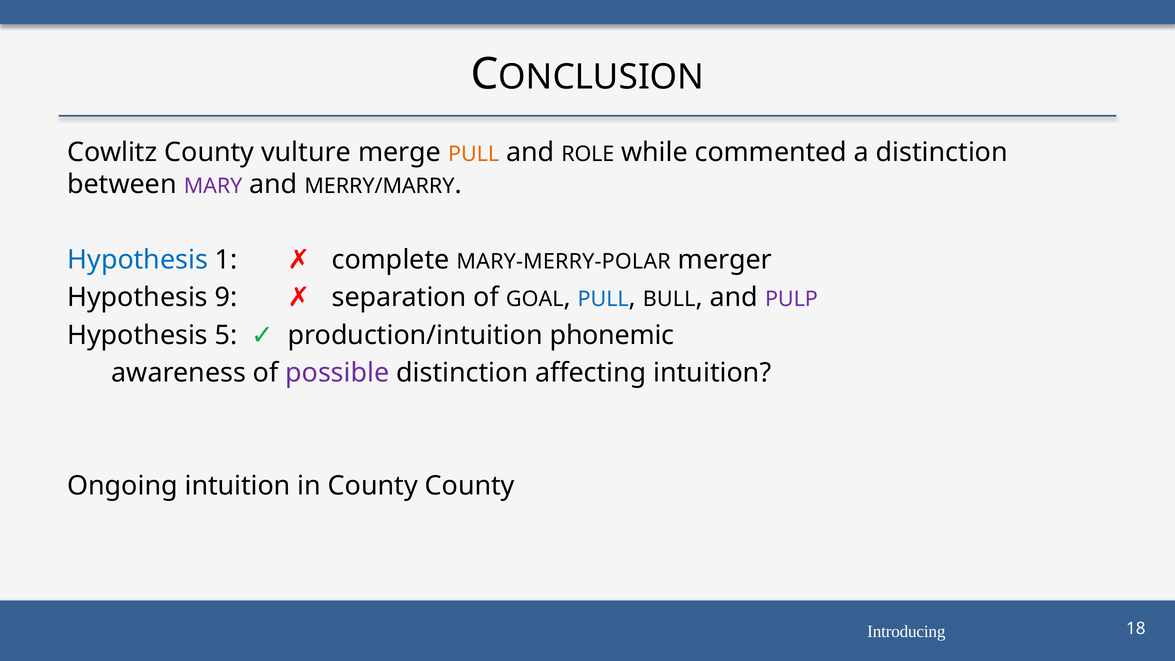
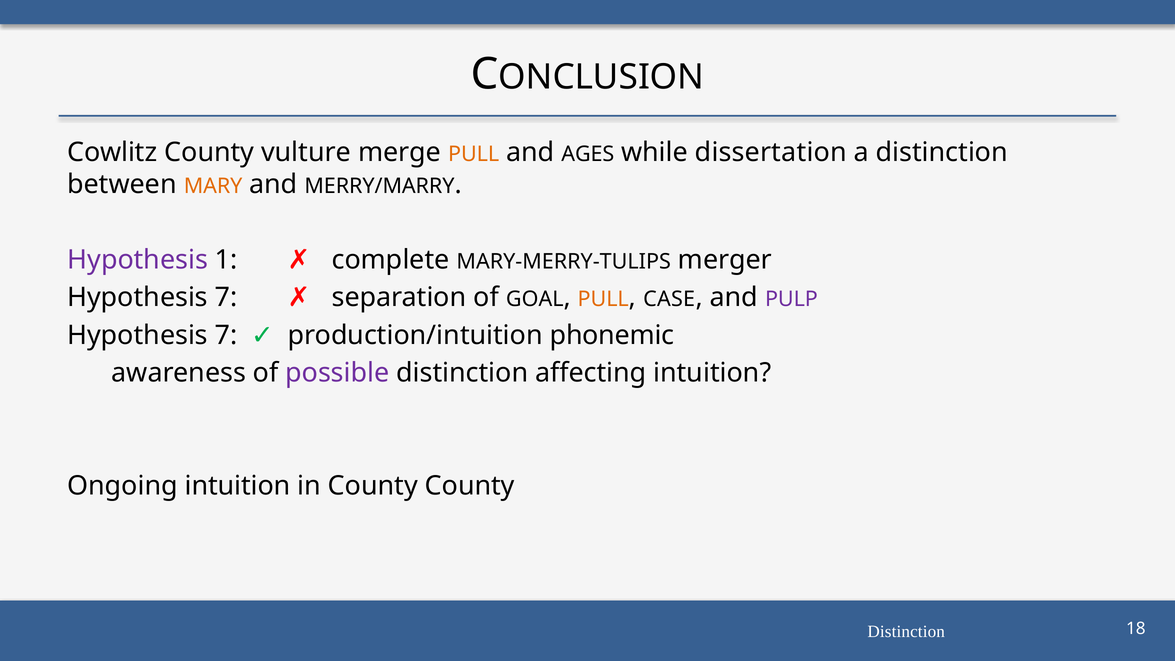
ROLE: ROLE -> AGES
commented: commented -> dissertation
MARY colour: purple -> orange
Hypothesis at (138, 260) colour: blue -> purple
MARY-MERRY-POLAR: MARY-MERRY-POLAR -> MARY-MERRY-TULIPS
9 at (226, 298): 9 -> 7
PULL at (603, 299) colour: blue -> orange
BULL: BULL -> CASE
5 at (226, 335): 5 -> 7
Introducing at (906, 631): Introducing -> Distinction
